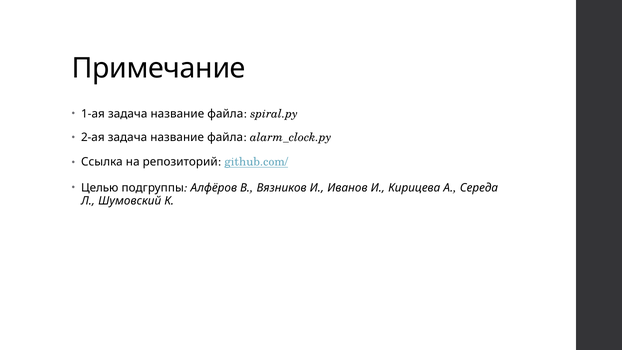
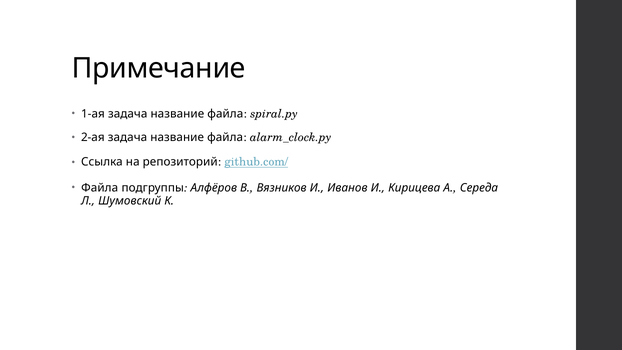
Целью at (100, 188): Целью -> Файла
